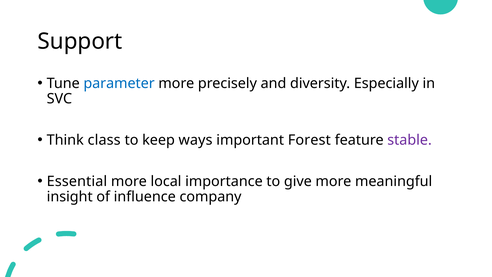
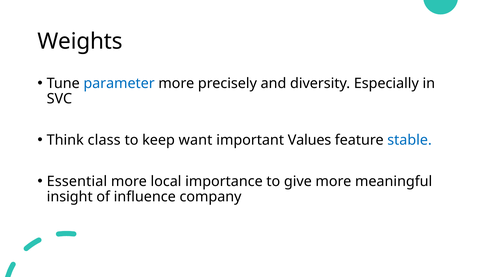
Support: Support -> Weights
ways: ways -> want
Forest: Forest -> Values
stable colour: purple -> blue
